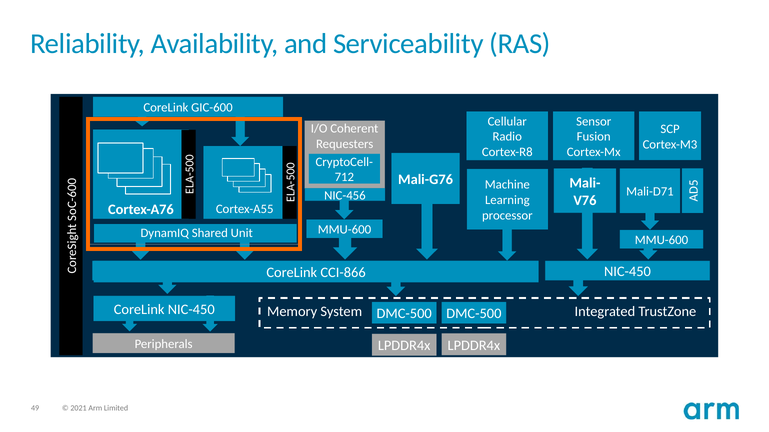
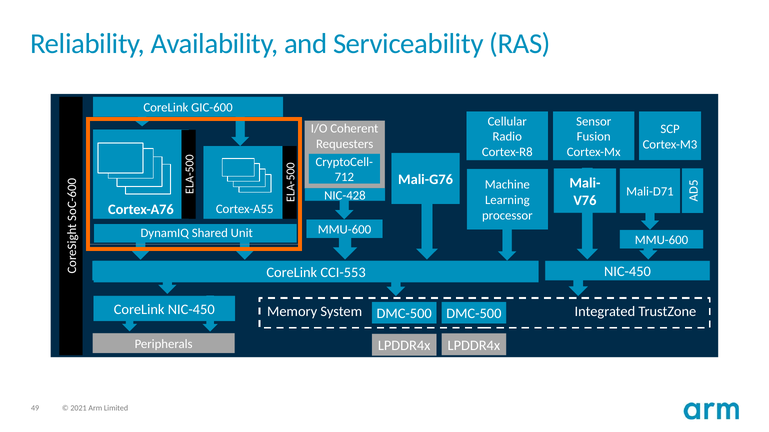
NIC-456: NIC-456 -> NIC-428
CCI-866: CCI-866 -> CCI-553
